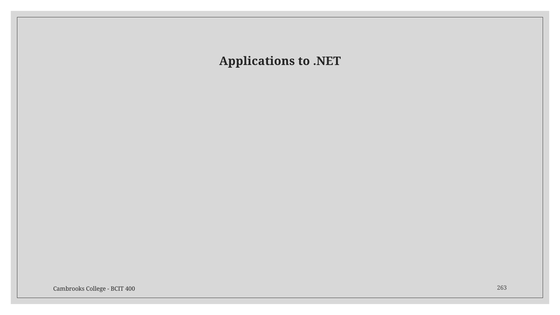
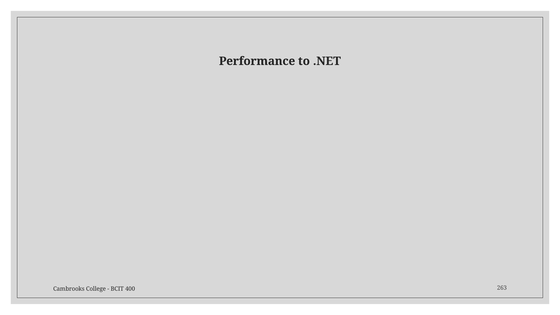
Applications: Applications -> Performance
